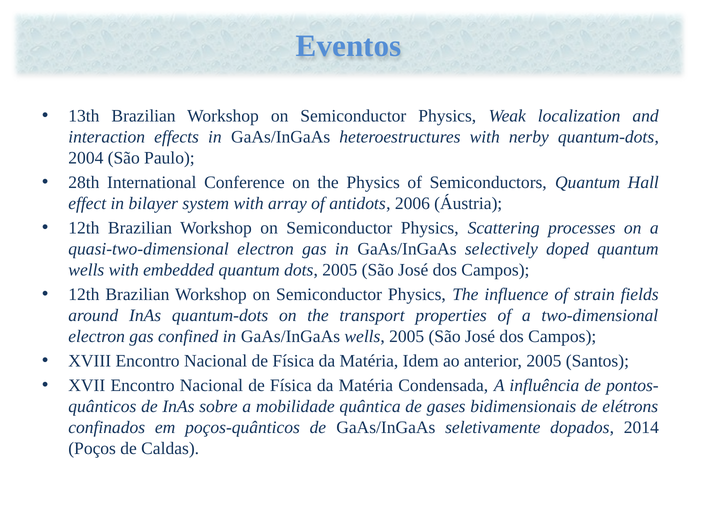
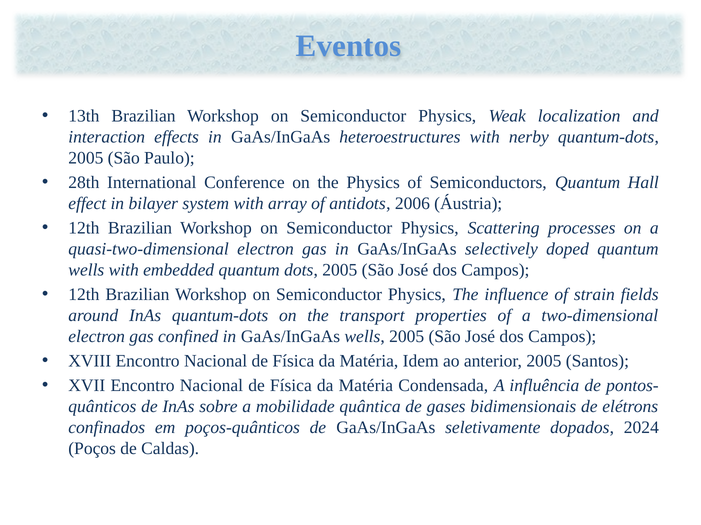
2004 at (86, 158): 2004 -> 2005
2014: 2014 -> 2024
